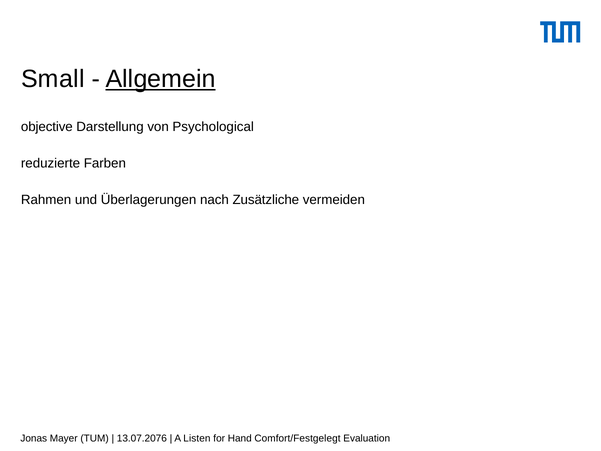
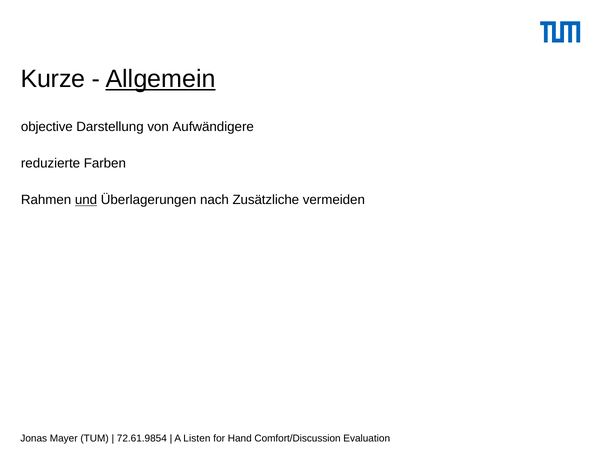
Small: Small -> Kurze
Psychological: Psychological -> Aufwändigere
und underline: none -> present
13.07.2076: 13.07.2076 -> 72.61.9854
Comfort/Festgelegt: Comfort/Festgelegt -> Comfort/Discussion
